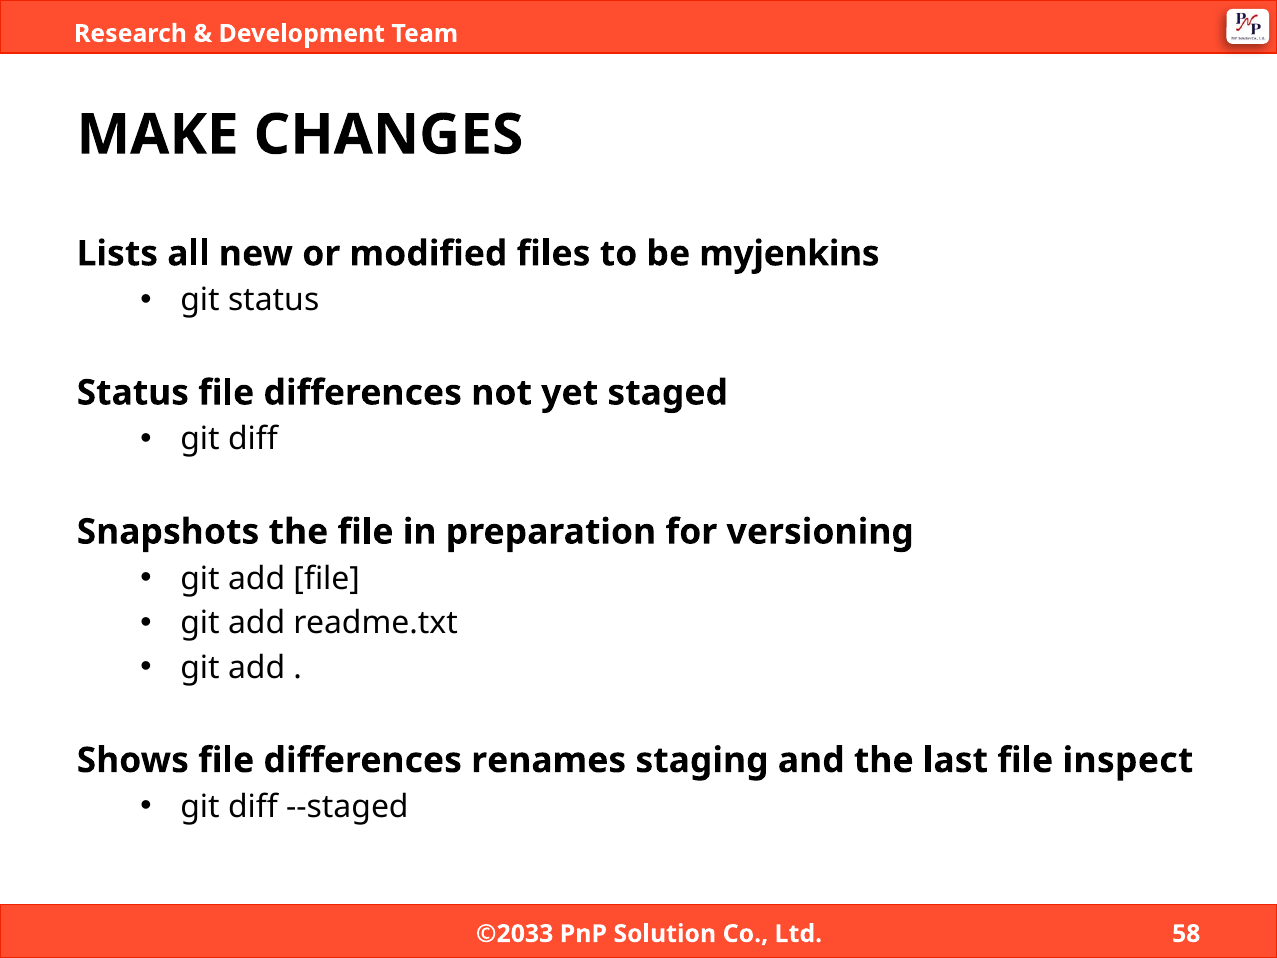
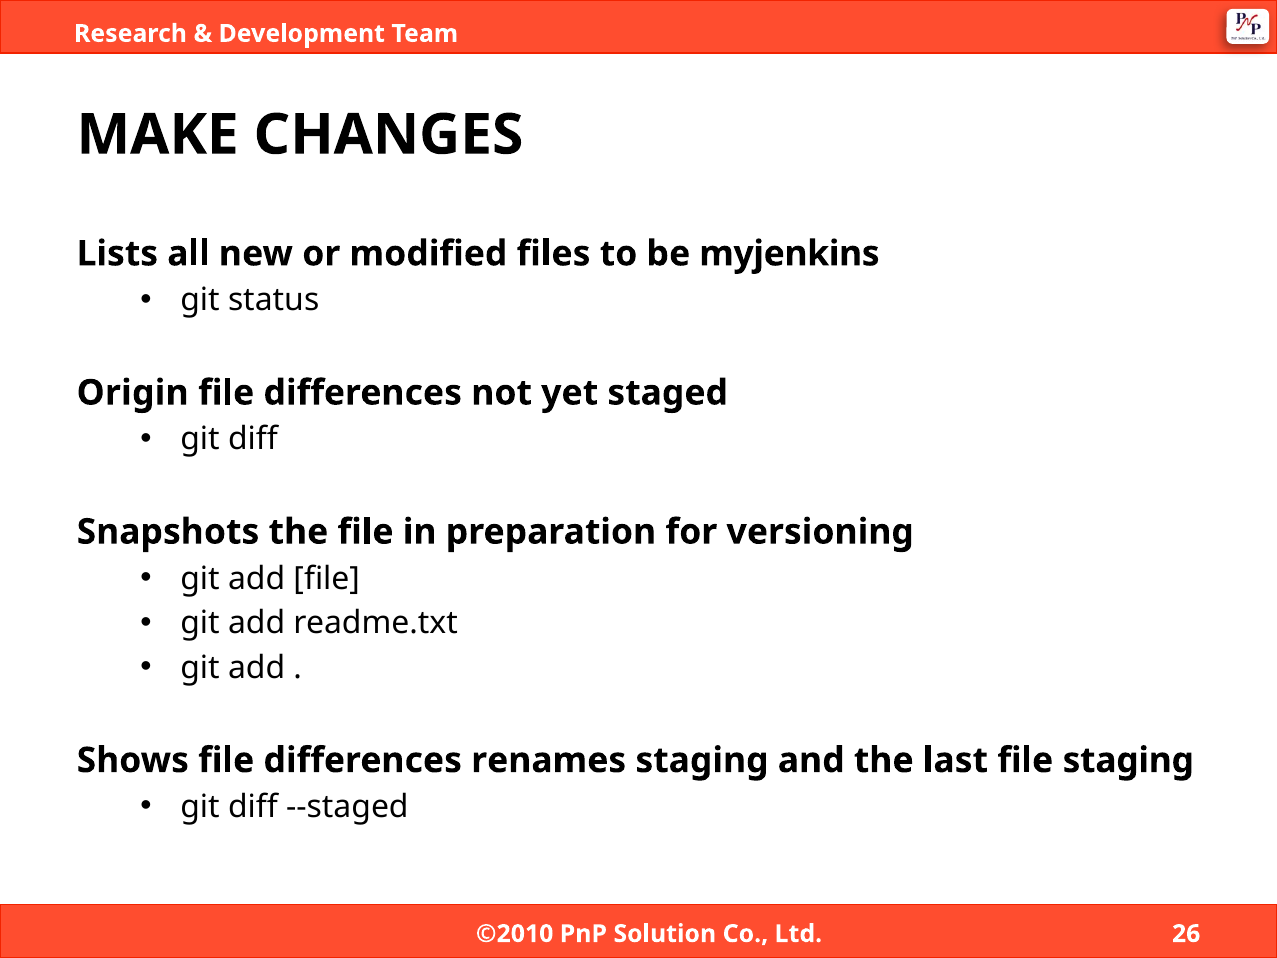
Status at (133, 393): Status -> Origin
file inspect: inspect -> staging
©2033: ©2033 -> ©2010
58: 58 -> 26
